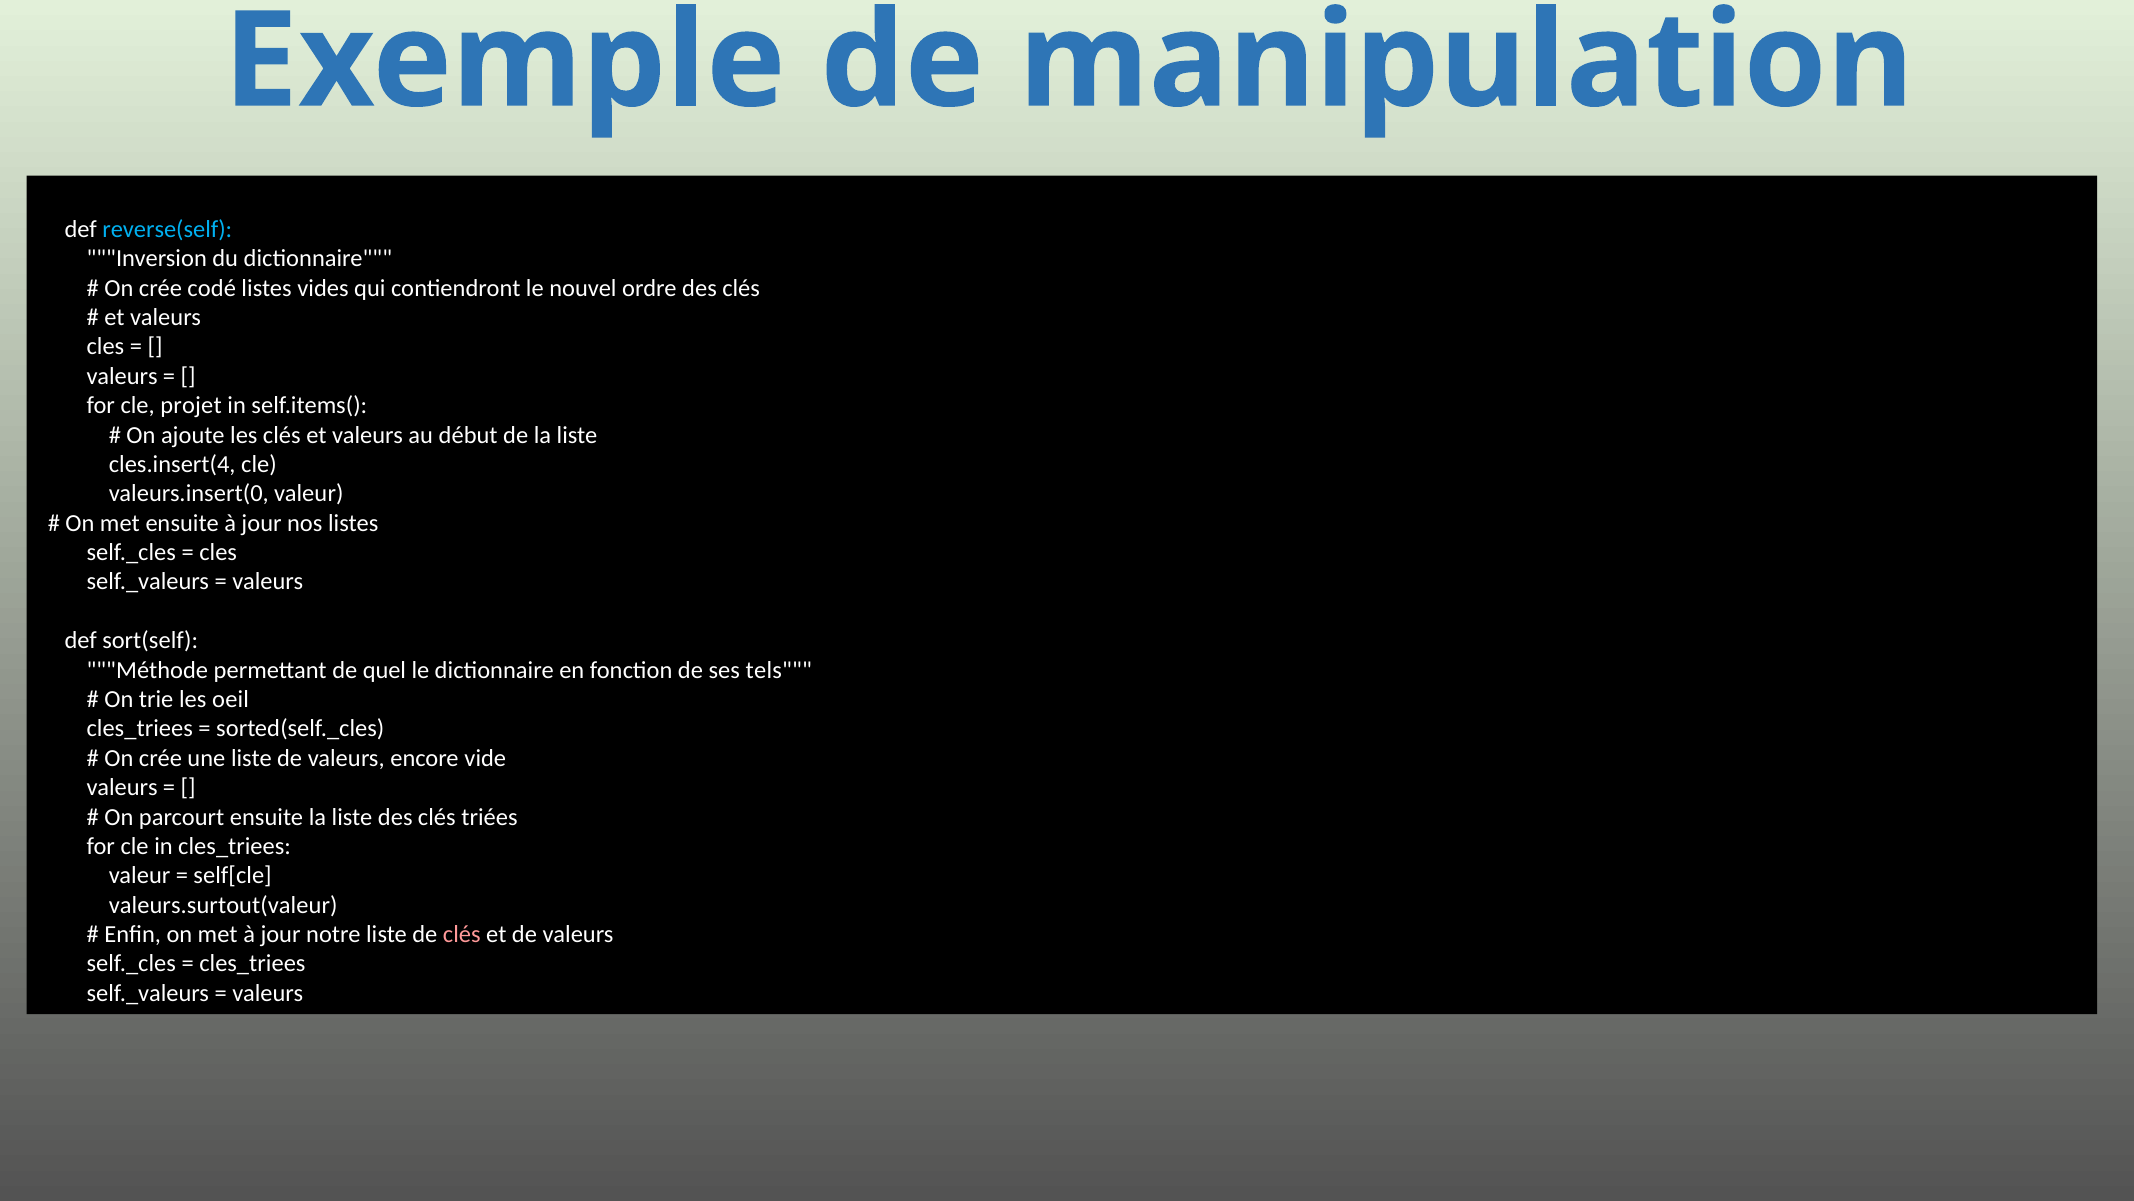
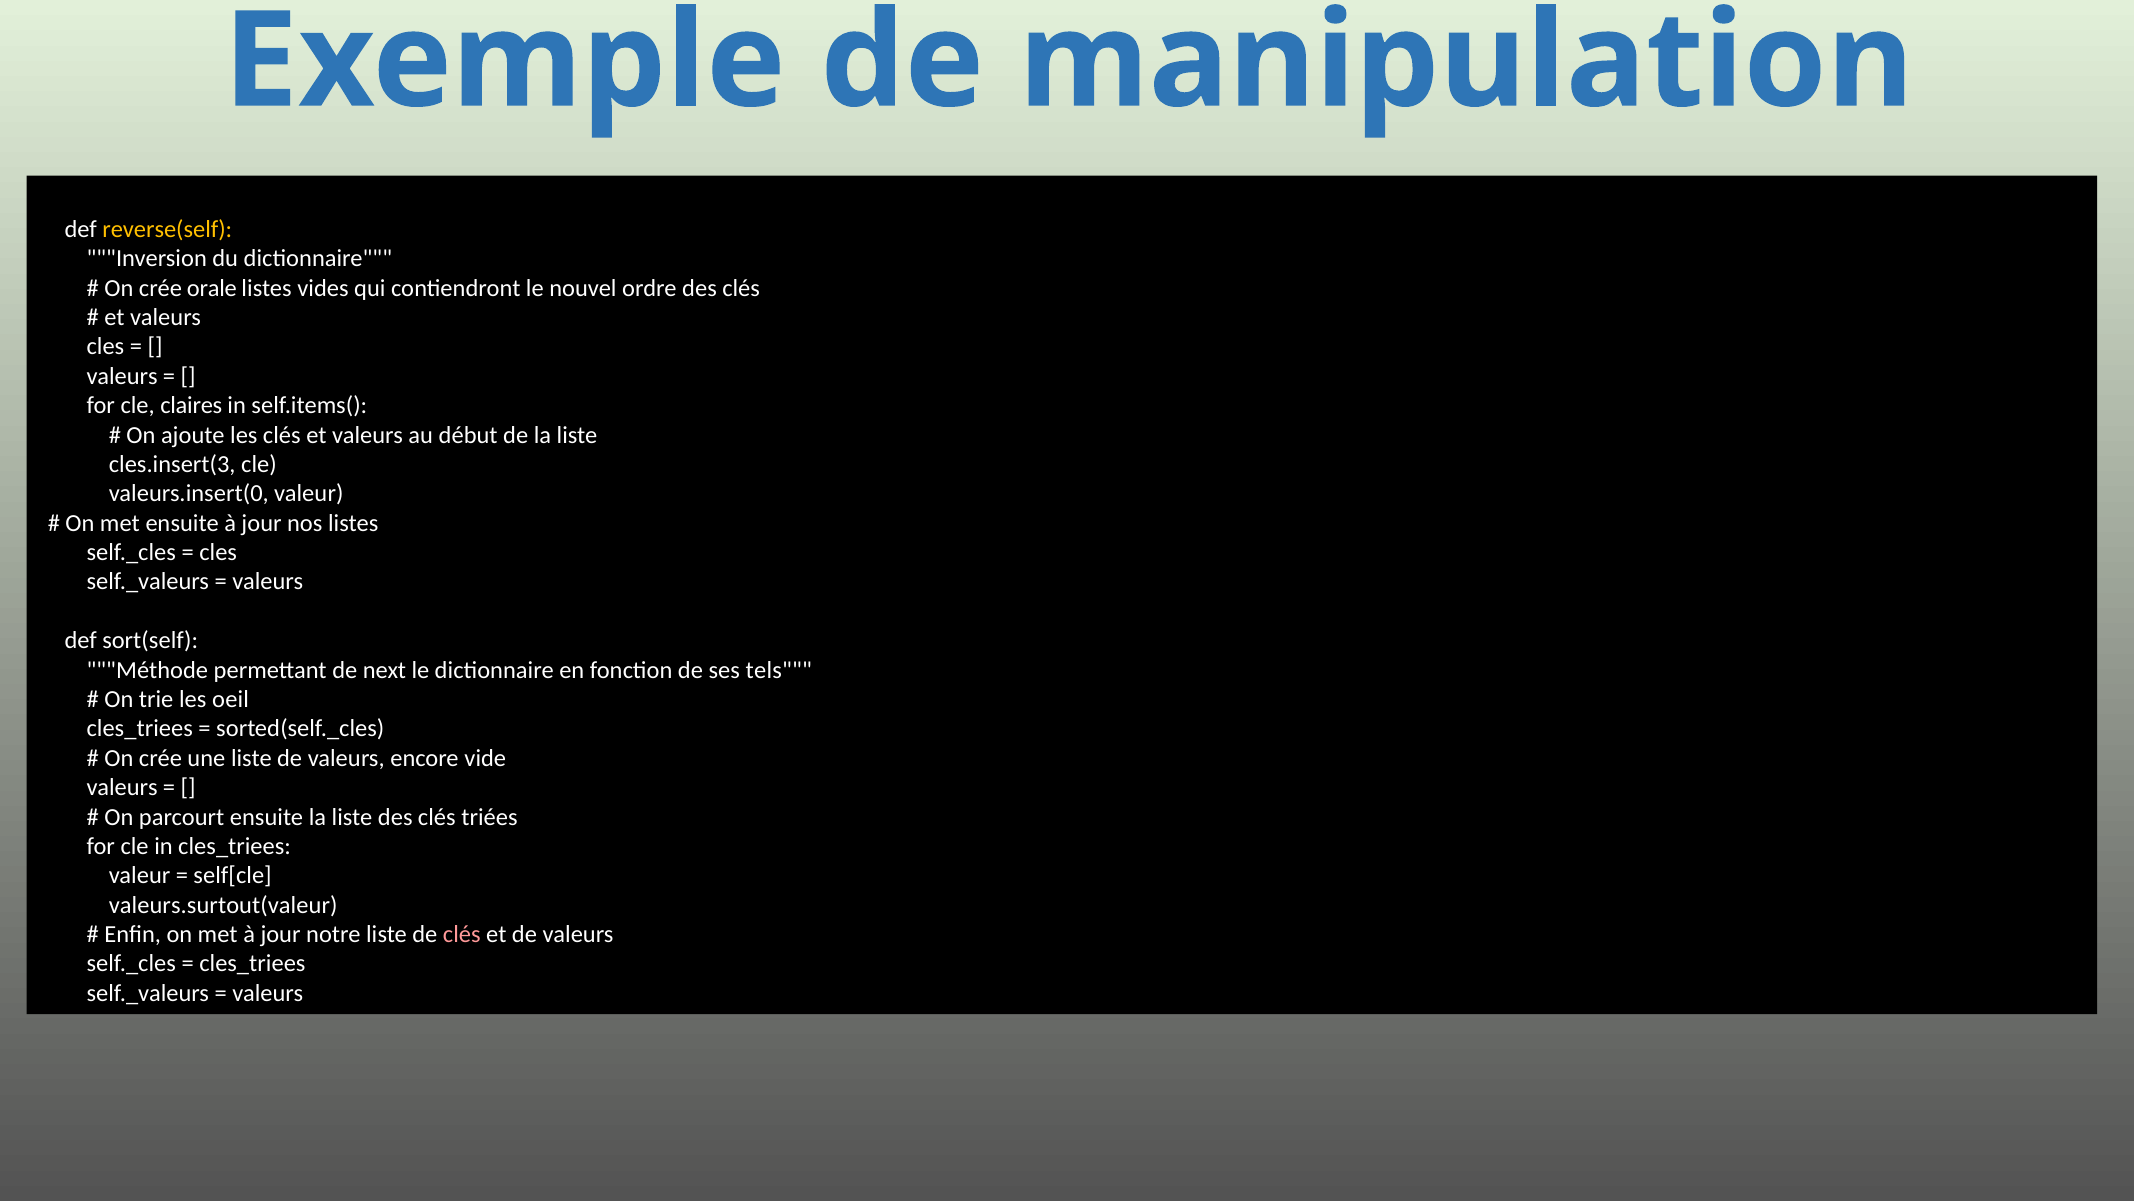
reverse(self colour: light blue -> yellow
codé: codé -> orale
projet: projet -> claires
cles.insert(4: cles.insert(4 -> cles.insert(3
quel: quel -> next
